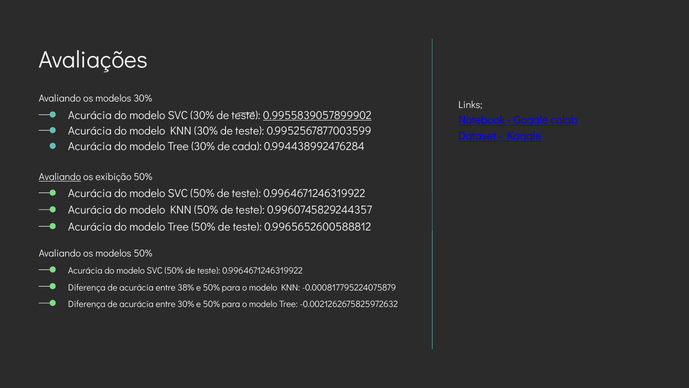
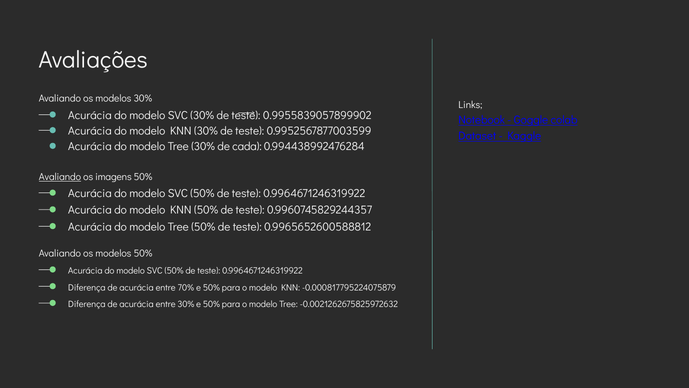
0.9955839057899902 underline: present -> none
exibição: exibição -> imagens
38%: 38% -> 70%
